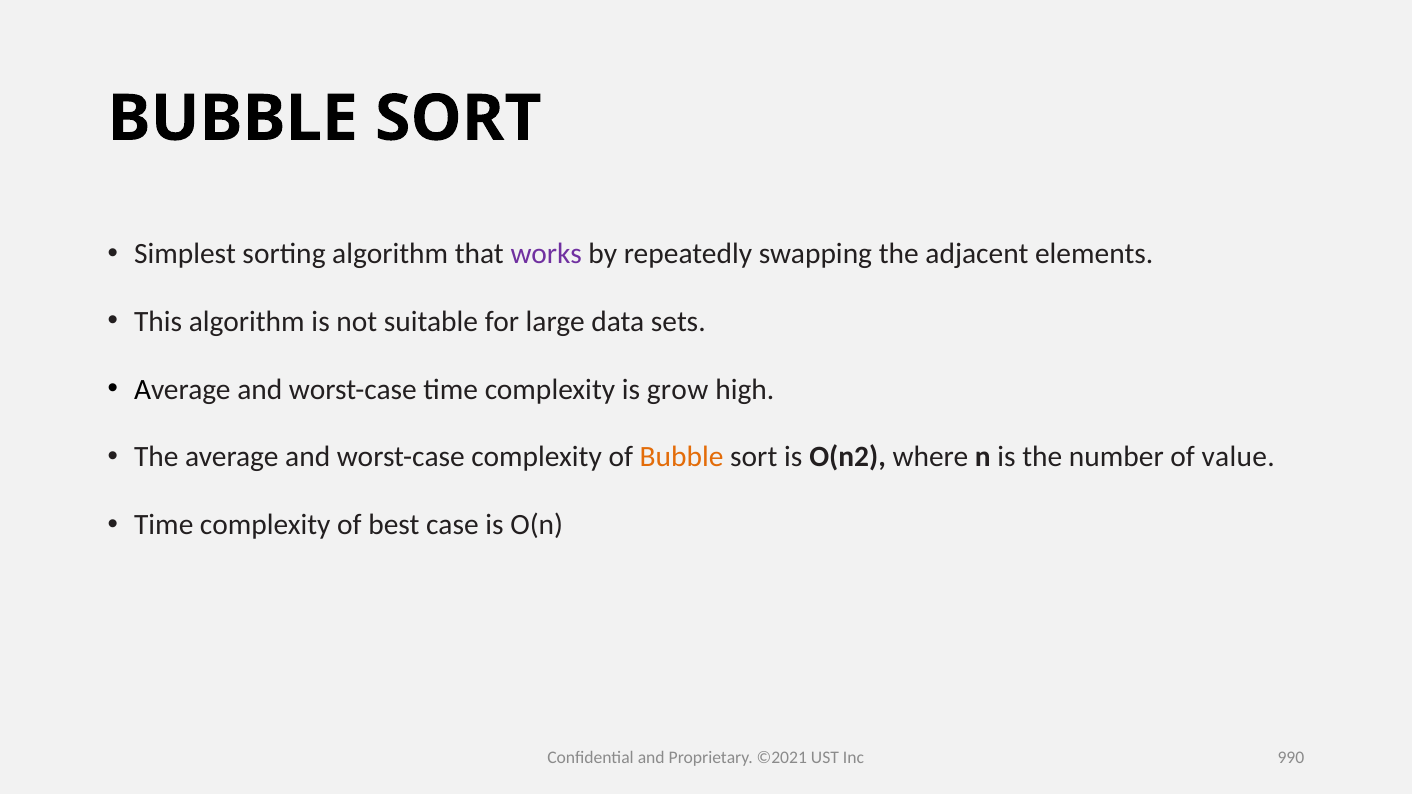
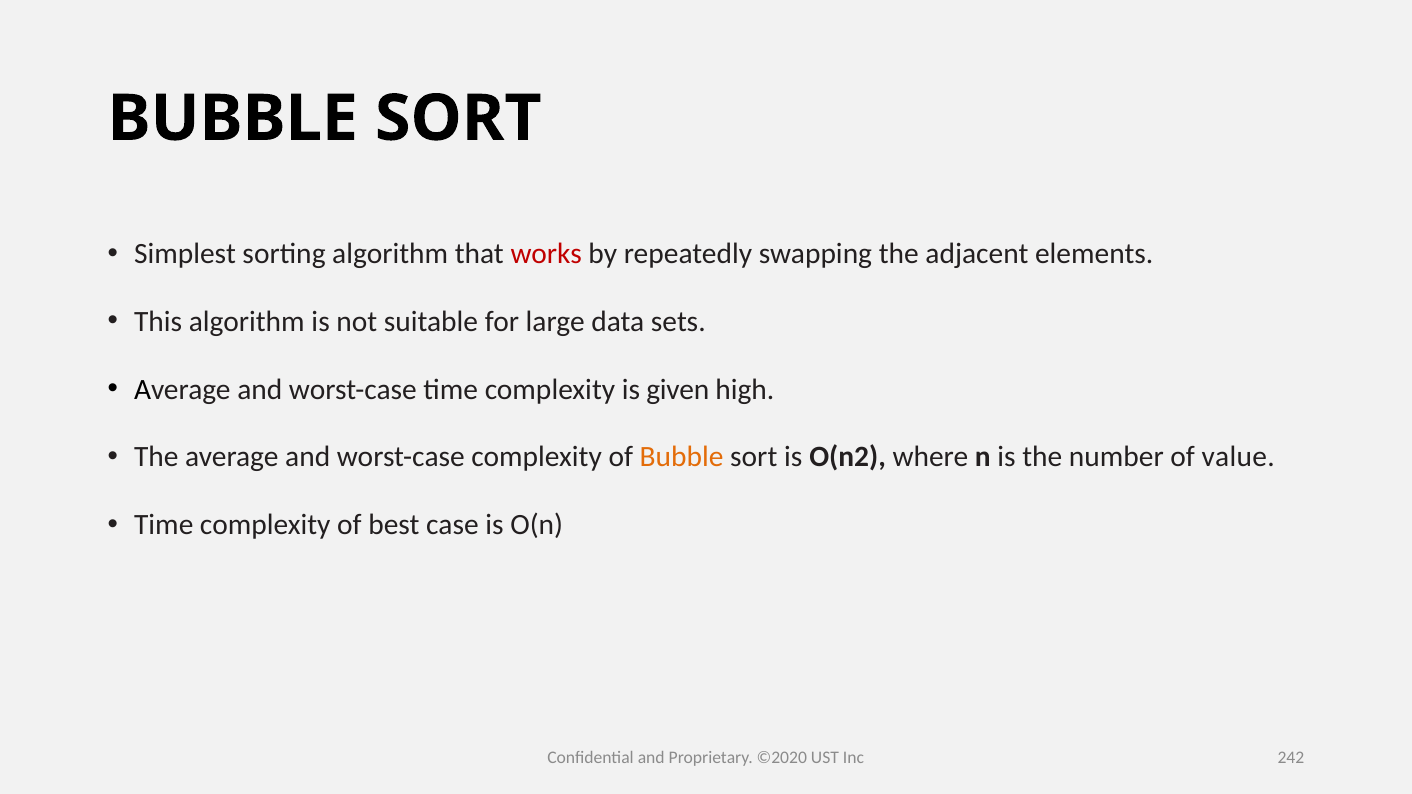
works colour: purple -> red
grow: grow -> given
©2021: ©2021 -> ©2020
990: 990 -> 242
